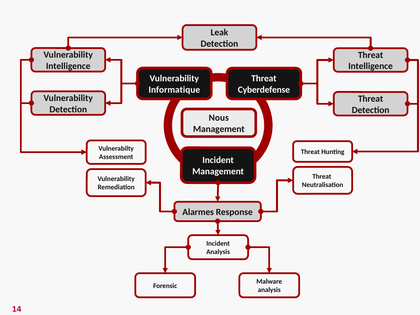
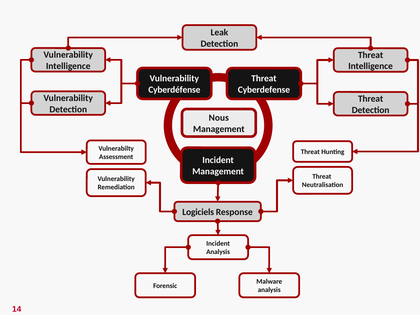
Informatique: Informatique -> Cyberdéfense
Alarmes: Alarmes -> Logiciels
